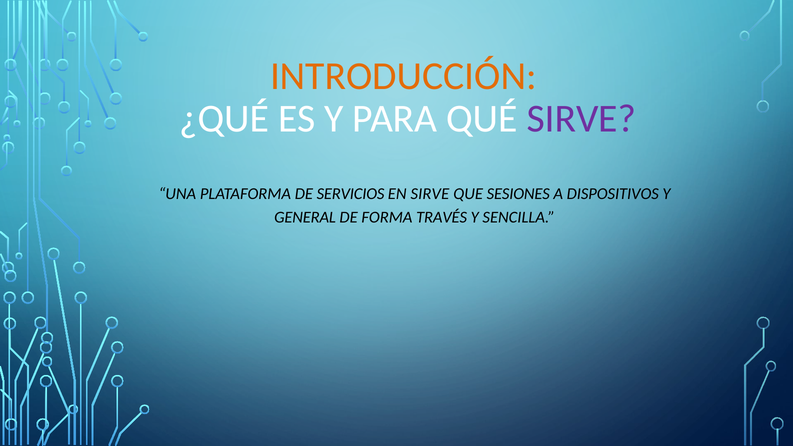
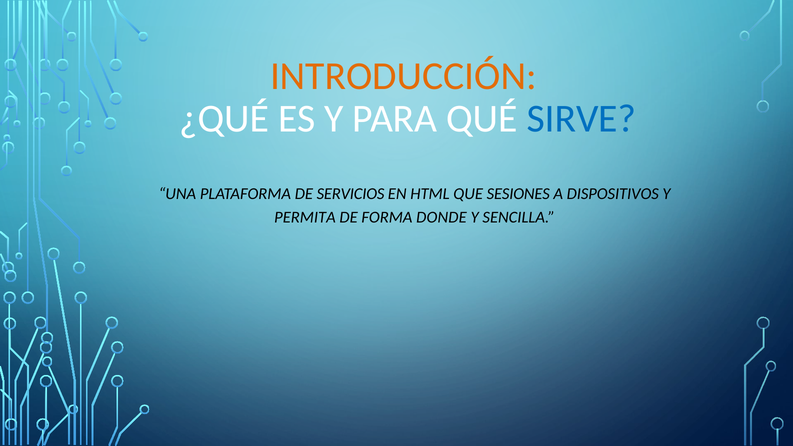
SIRVE at (581, 119) colour: purple -> blue
EN SIRVE: SIRVE -> HTML
GENERAL: GENERAL -> PERMITA
TRAVÉS: TRAVÉS -> DONDE
